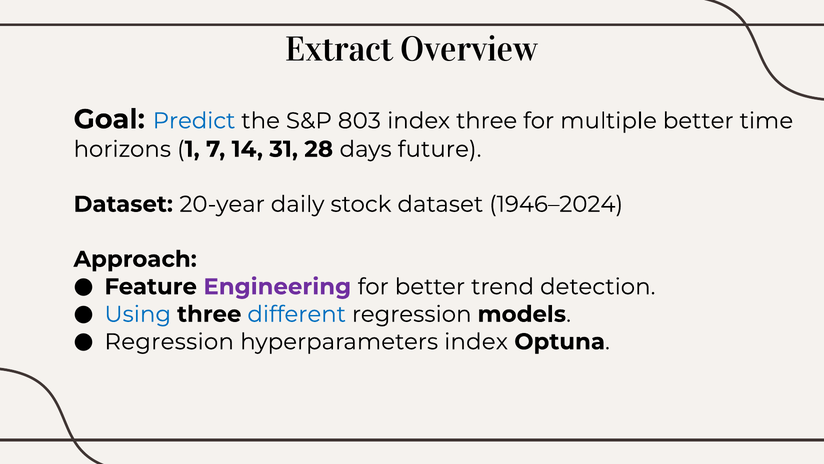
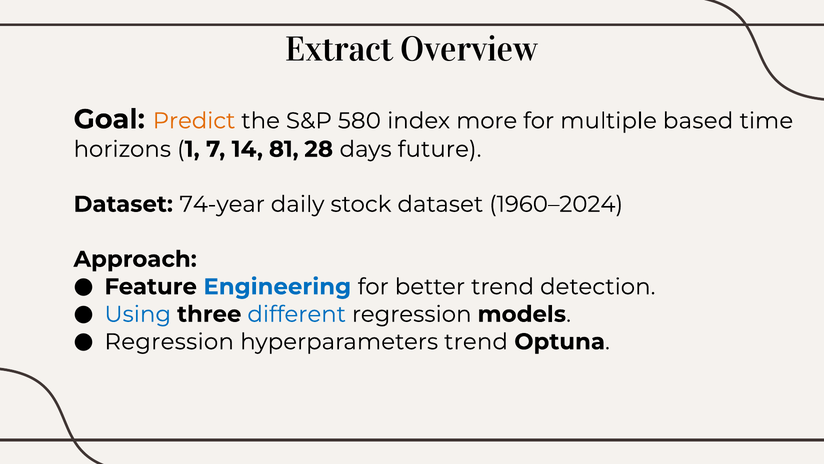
Predict colour: blue -> orange
803: 803 -> 580
index three: three -> more
multiple better: better -> based
31: 31 -> 81
20-year: 20-year -> 74-year
1946–2024: 1946–2024 -> 1960–2024
Engineering colour: purple -> blue
hyperparameters index: index -> trend
